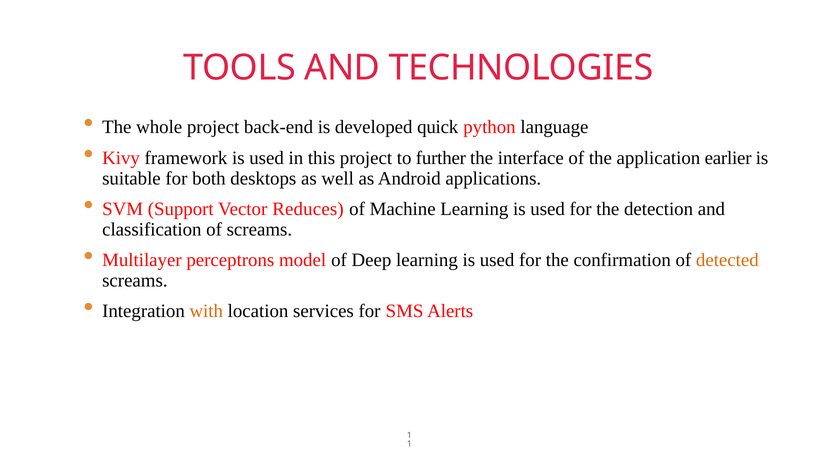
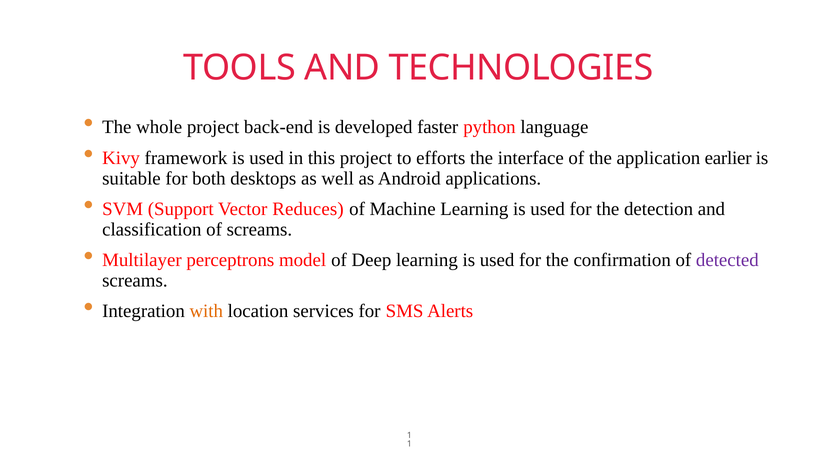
quick: quick -> faster
further: further -> efforts
detected colour: orange -> purple
